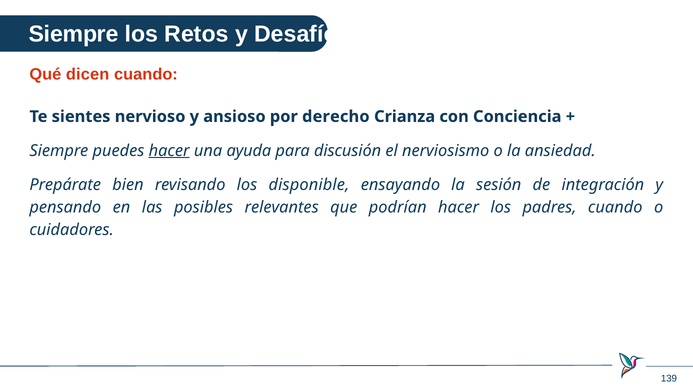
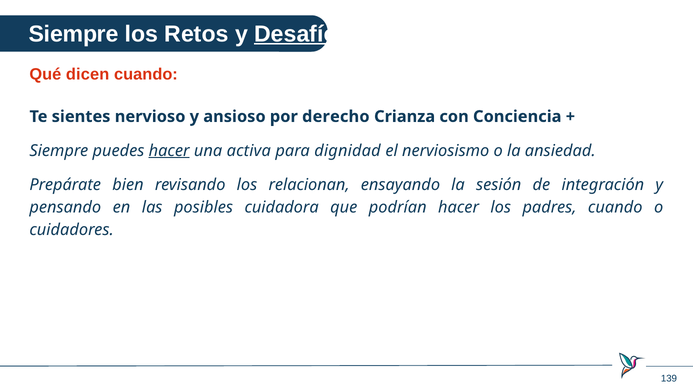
Desafíos underline: none -> present
ayuda: ayuda -> activa
discusión: discusión -> dignidad
disponible: disponible -> relacionan
relevantes: relevantes -> cuidadora
